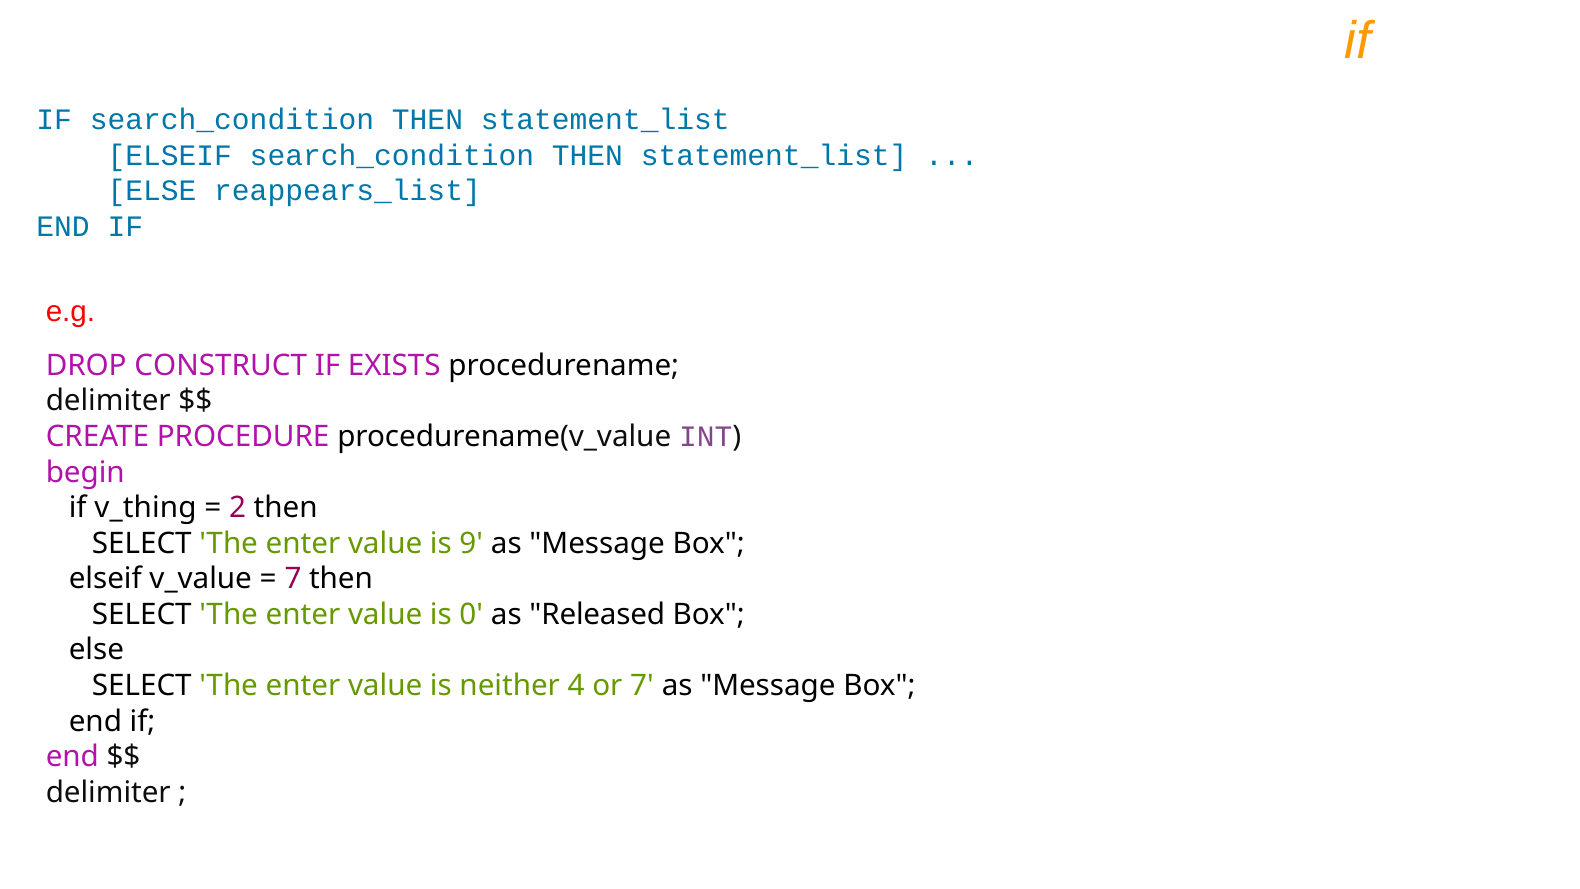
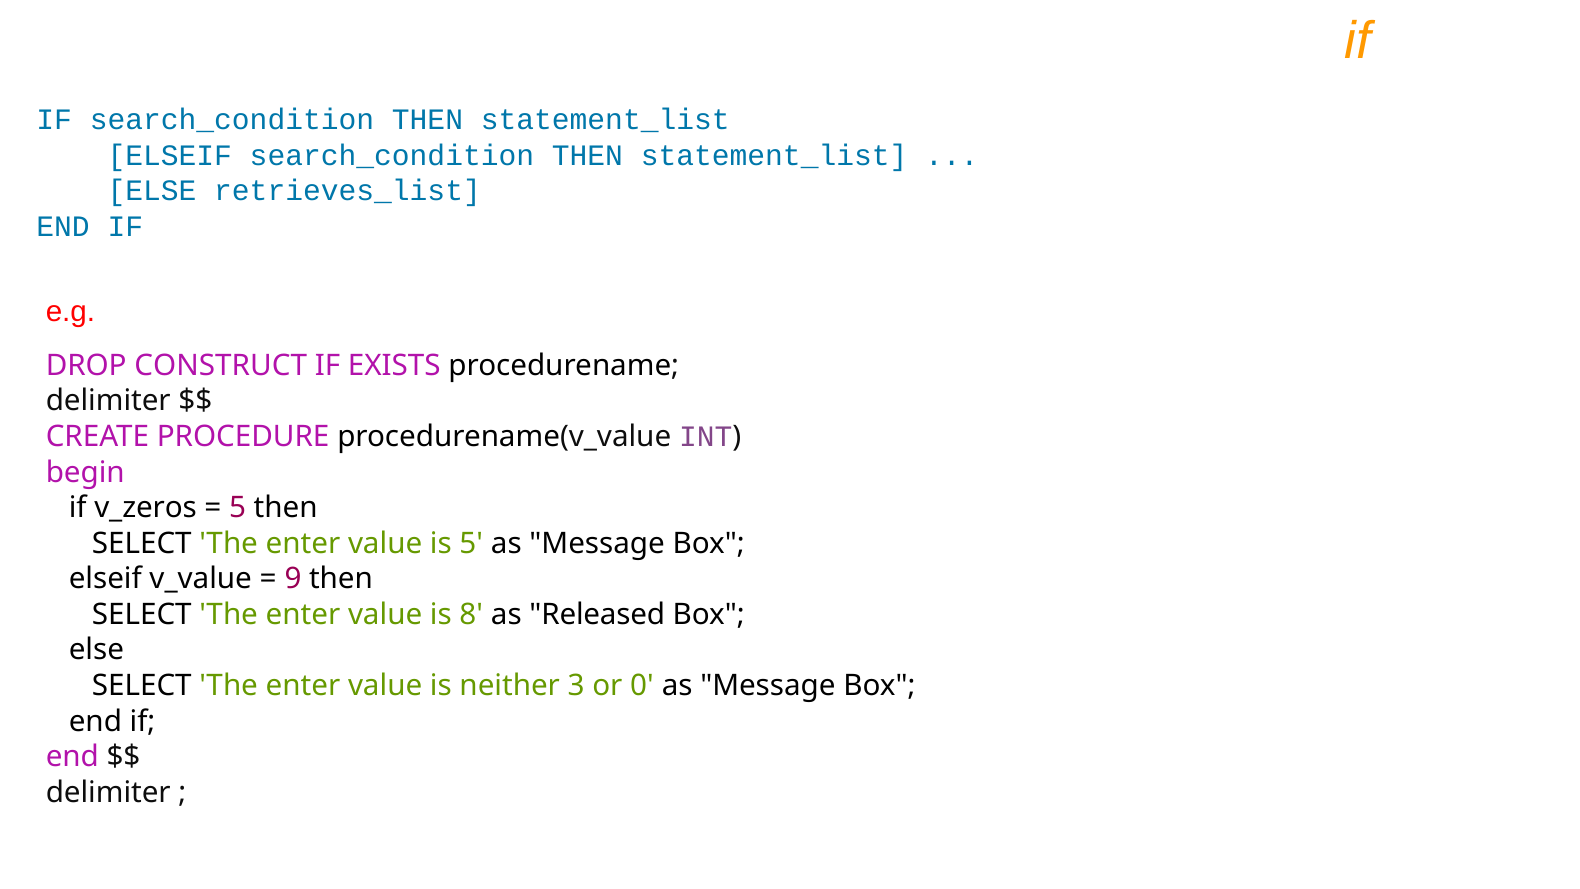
reappears_list: reappears_list -> retrieves_list
v_thing: v_thing -> v_zeros
2 at (238, 508): 2 -> 5
is 9: 9 -> 5
7 at (293, 579): 7 -> 9
0: 0 -> 8
4: 4 -> 3
or 7: 7 -> 0
